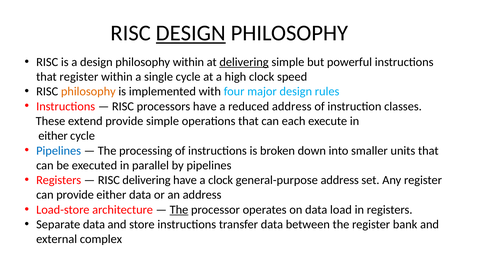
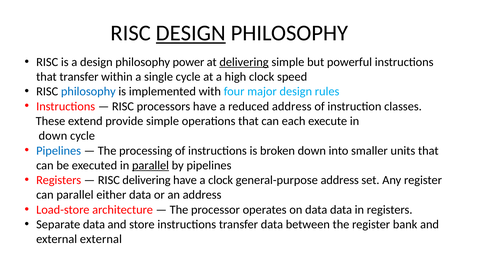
philosophy within: within -> power
that register: register -> transfer
philosophy at (88, 92) colour: orange -> blue
either at (53, 136): either -> down
parallel at (150, 166) underline: none -> present
can provide: provide -> parallel
The at (179, 210) underline: present -> none
data load: load -> data
external complex: complex -> external
